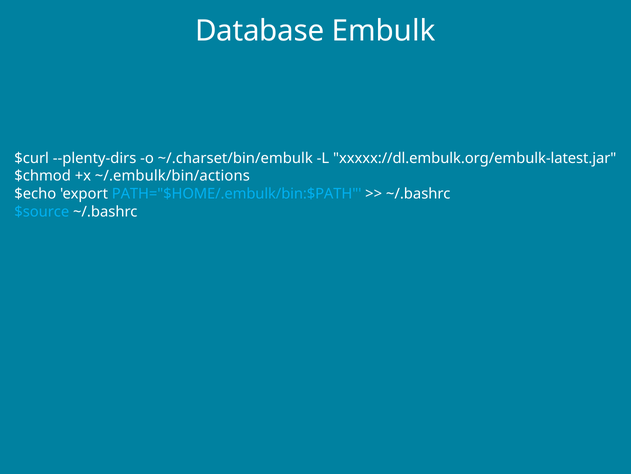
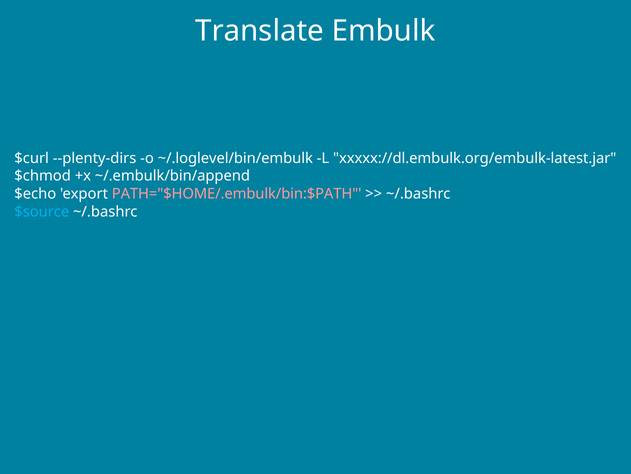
Database: Database -> Translate
~/.charset/bin/embulk: ~/.charset/bin/embulk -> ~/.loglevel/bin/embulk
~/.embulk/bin/actions: ~/.embulk/bin/actions -> ~/.embulk/bin/append
PATH="$HOME/.embulk/bin:$PATH colour: light blue -> pink
